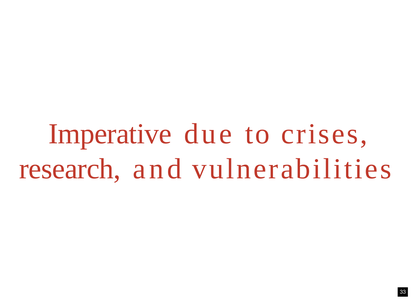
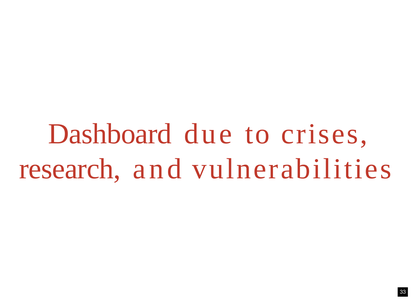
Imperative: Imperative -> Dashboard
